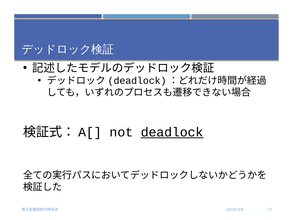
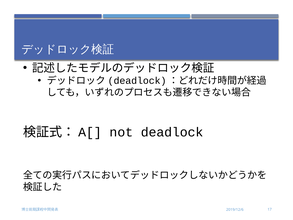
deadlock underline: present -> none
